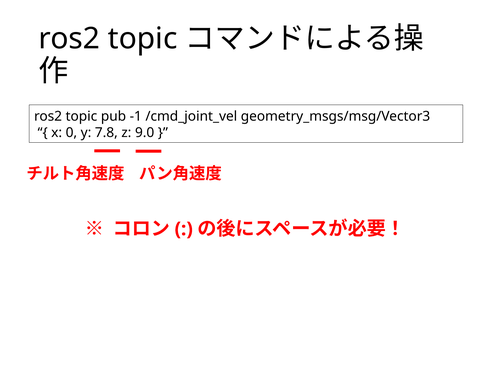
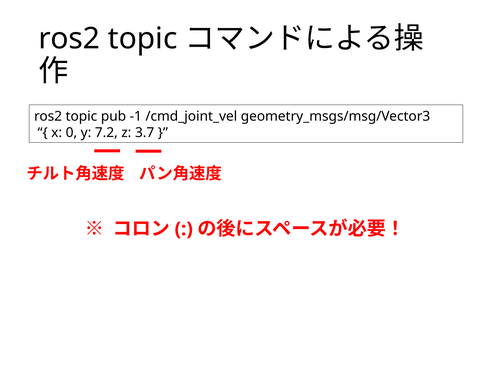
7.8: 7.8 -> 7.2
9.0: 9.0 -> 3.7
